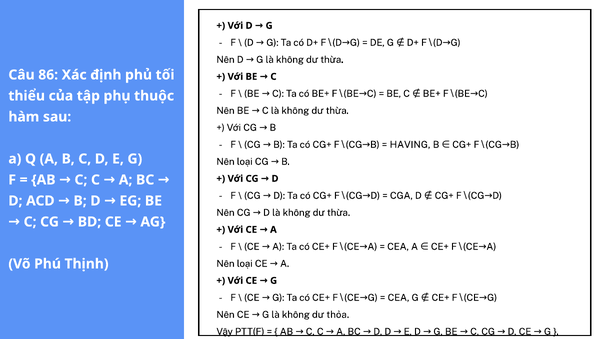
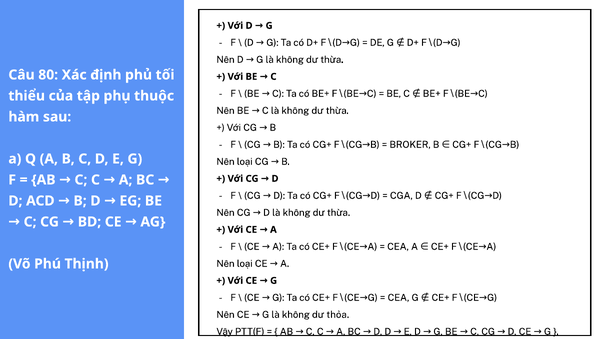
86: 86 -> 80
HAVING: HAVING -> BROKER
